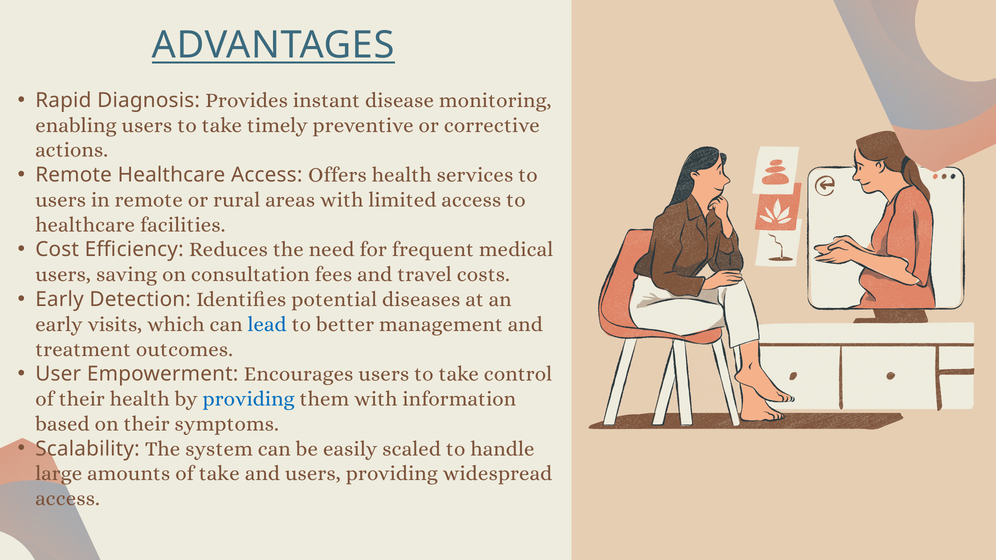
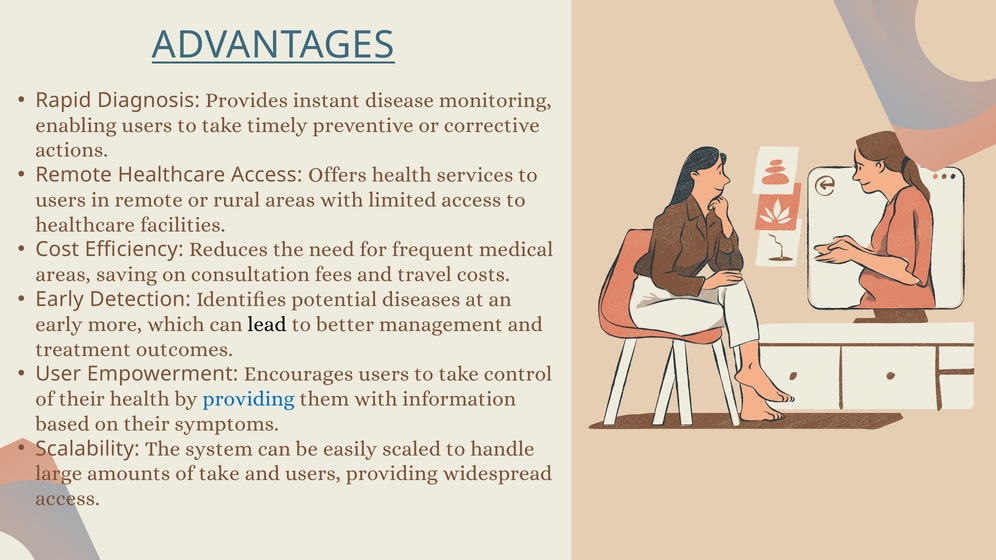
users at (63, 275): users -> areas
visits: visits -> more
lead colour: blue -> black
